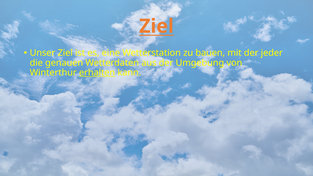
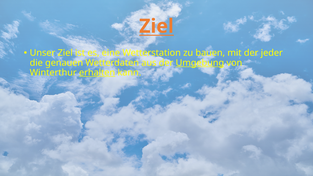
Umgebung underline: none -> present
